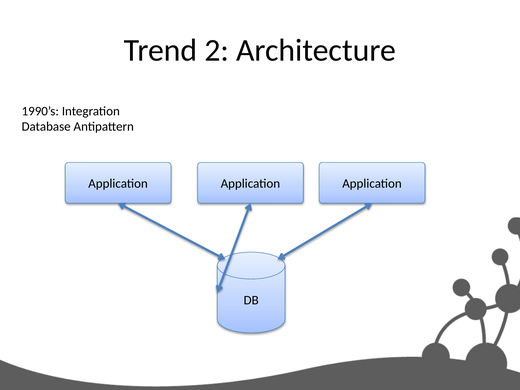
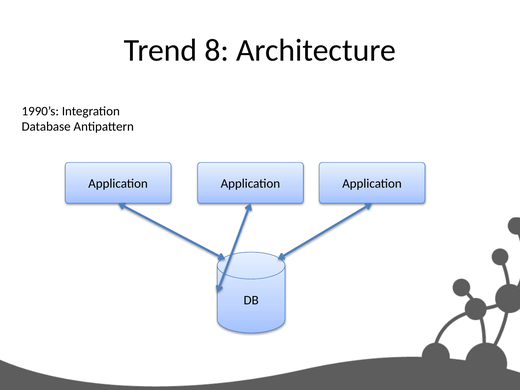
2: 2 -> 8
